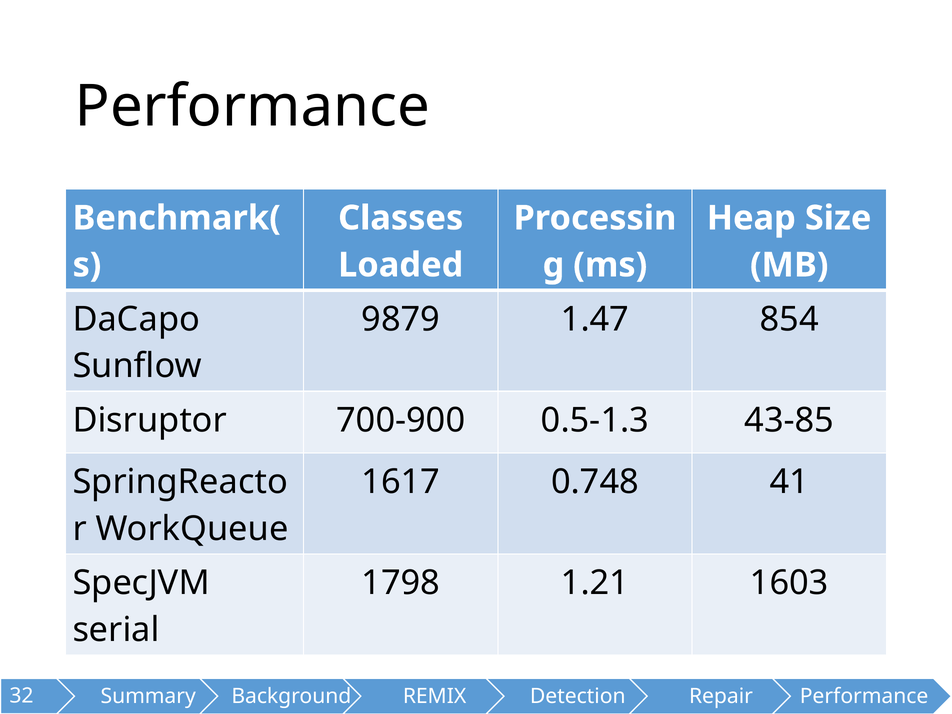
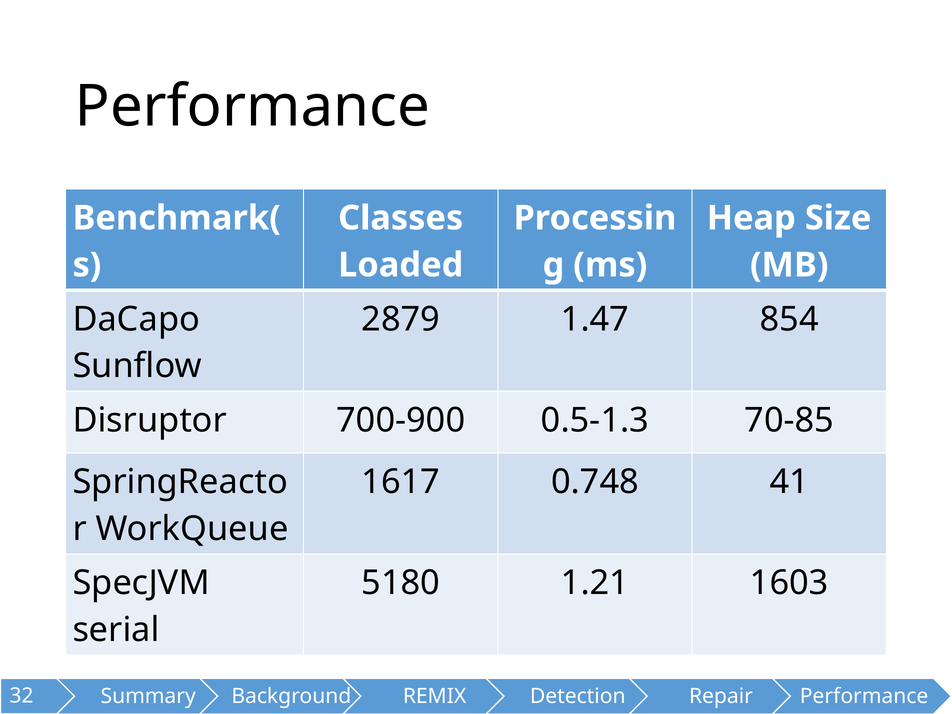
9879: 9879 -> 2879
43-85: 43-85 -> 70-85
1798: 1798 -> 5180
